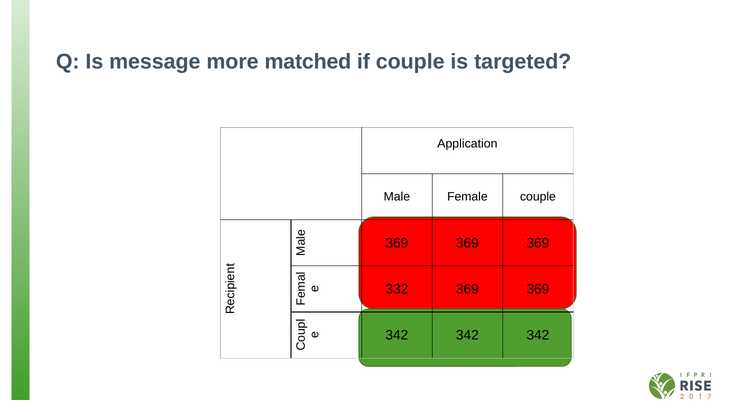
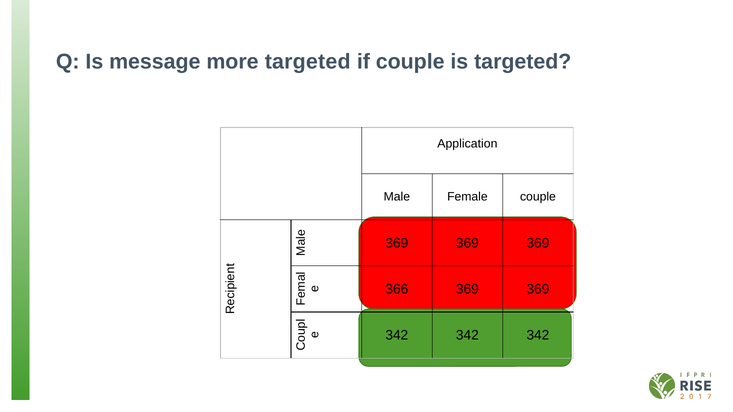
more matched: matched -> targeted
332: 332 -> 366
